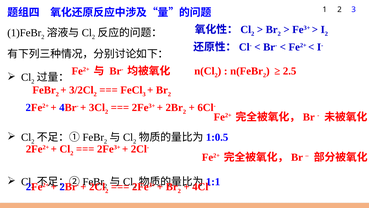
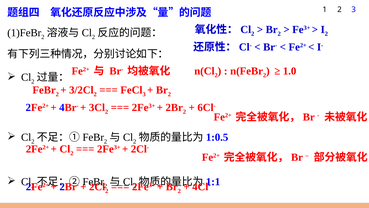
2.5: 2.5 -> 1.0
